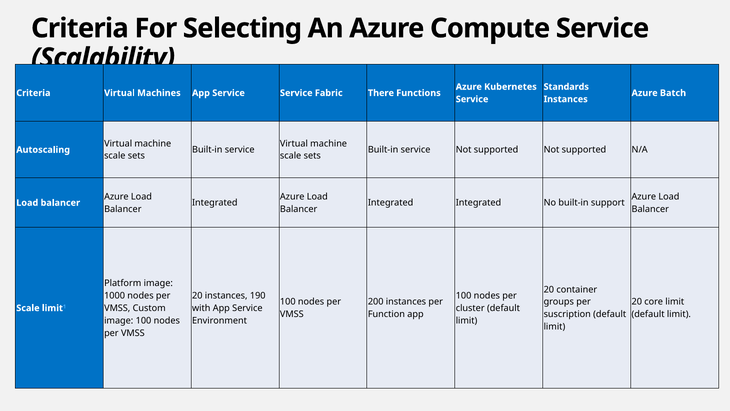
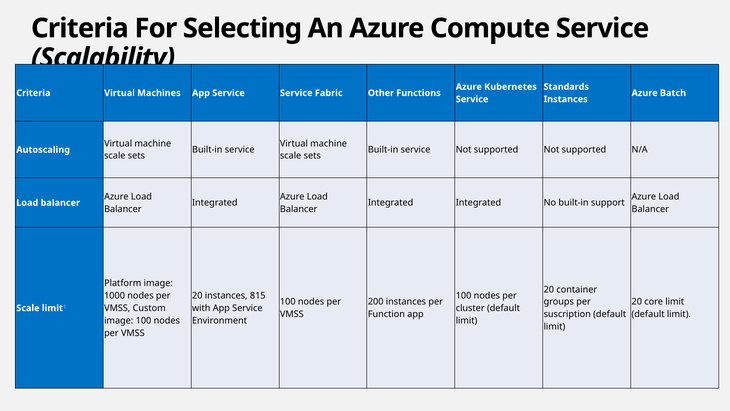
There: There -> Other
190: 190 -> 815
